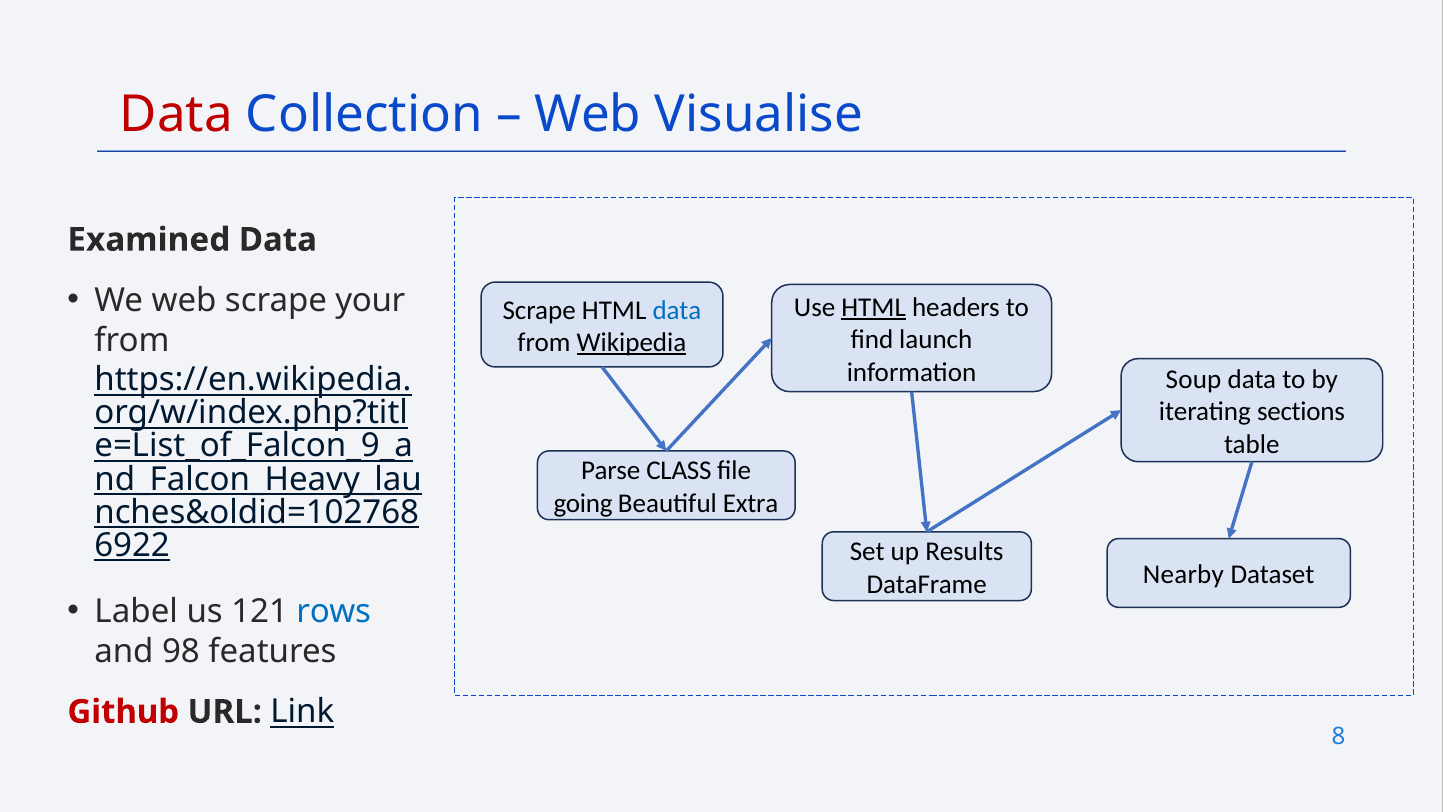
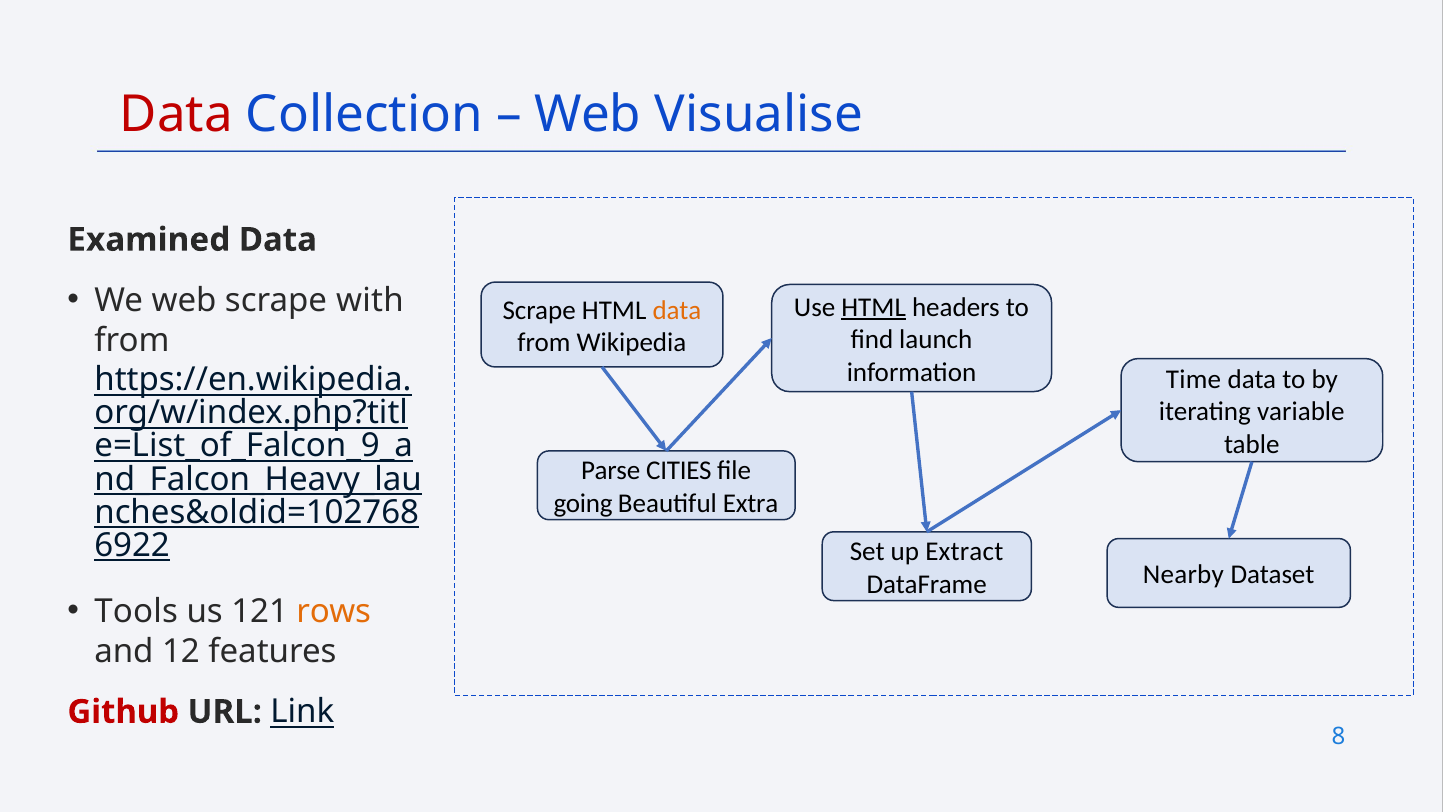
your: your -> with
data at (677, 310) colour: blue -> orange
Wikipedia underline: present -> none
Soup: Soup -> Time
sections: sections -> variable
CLASS: CLASS -> CITIES
Results: Results -> Extract
Label: Label -> Tools
rows colour: blue -> orange
98: 98 -> 12
